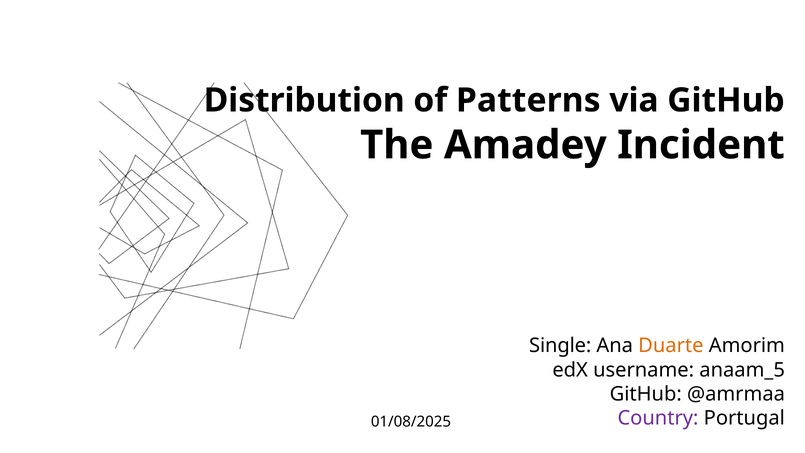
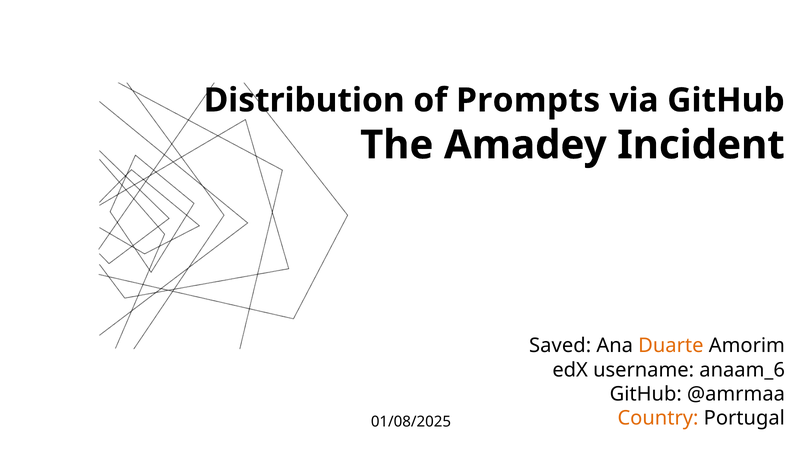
Patterns: Patterns -> Prompts
Single: Single -> Saved
anaam_5: anaam_5 -> anaam_6
Country colour: purple -> orange
